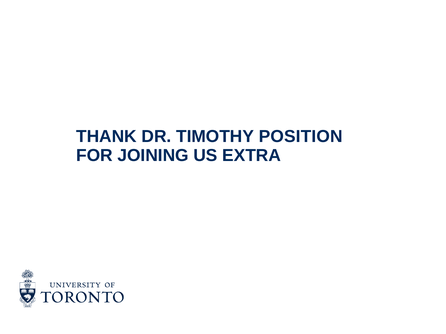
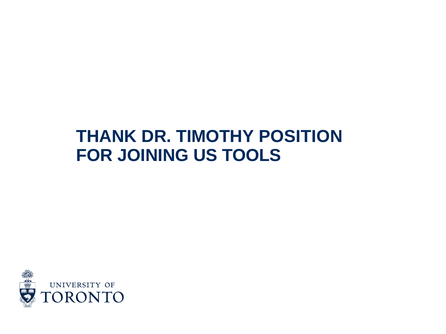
EXTRA: EXTRA -> TOOLS
